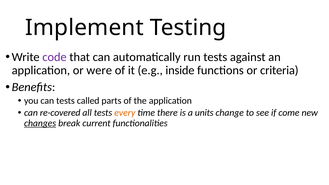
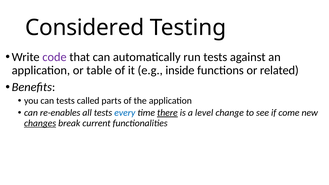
Implement: Implement -> Considered
were: were -> table
criteria: criteria -> related
re-covered: re-covered -> re-enables
every colour: orange -> blue
there underline: none -> present
units: units -> level
